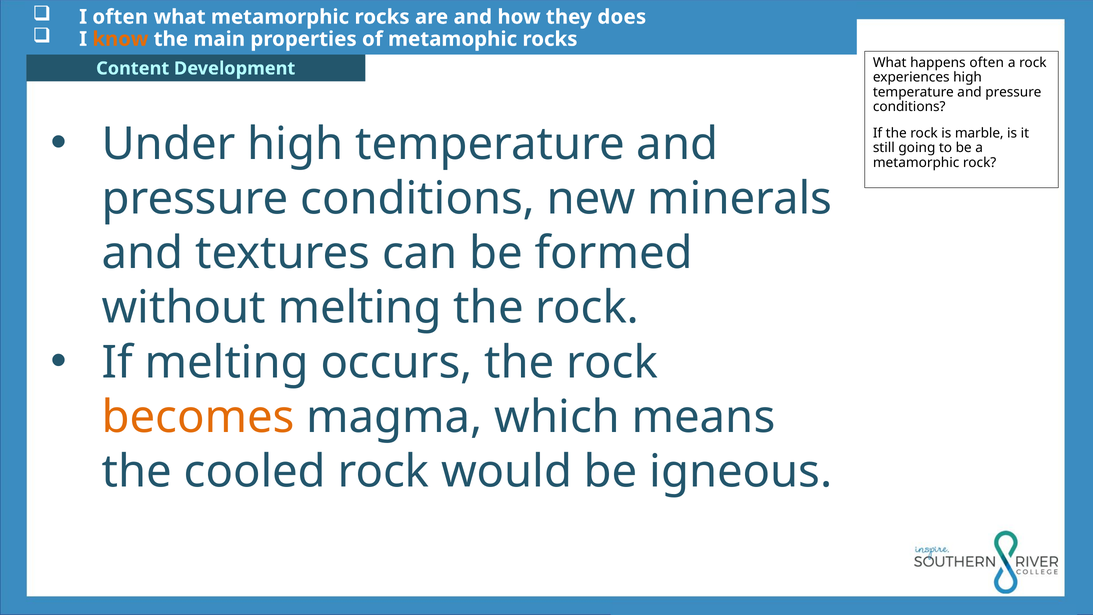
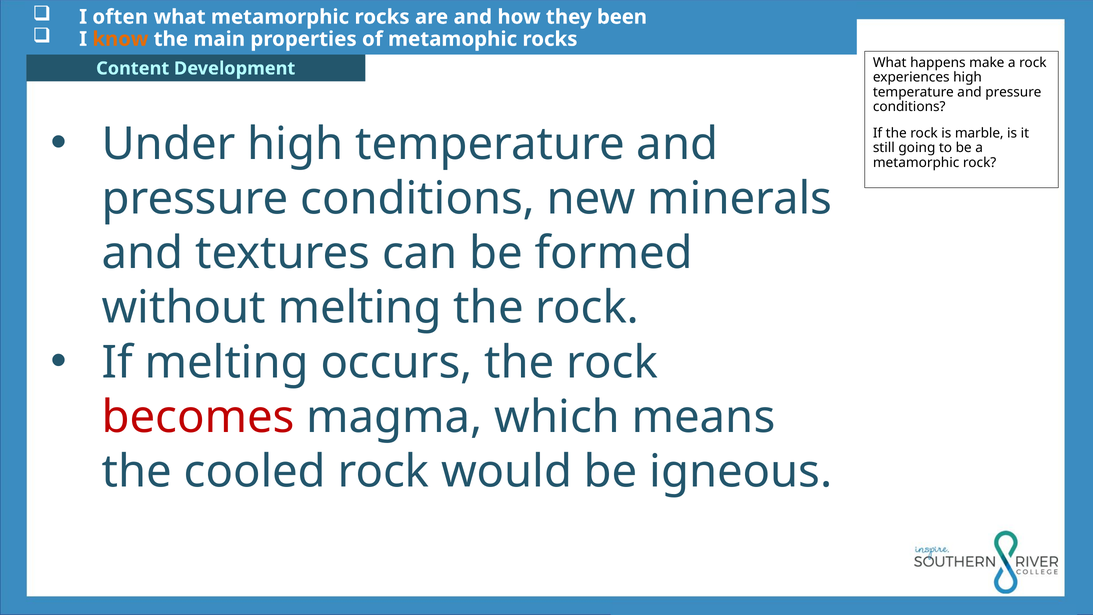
does: does -> been
happens often: often -> make
becomes colour: orange -> red
